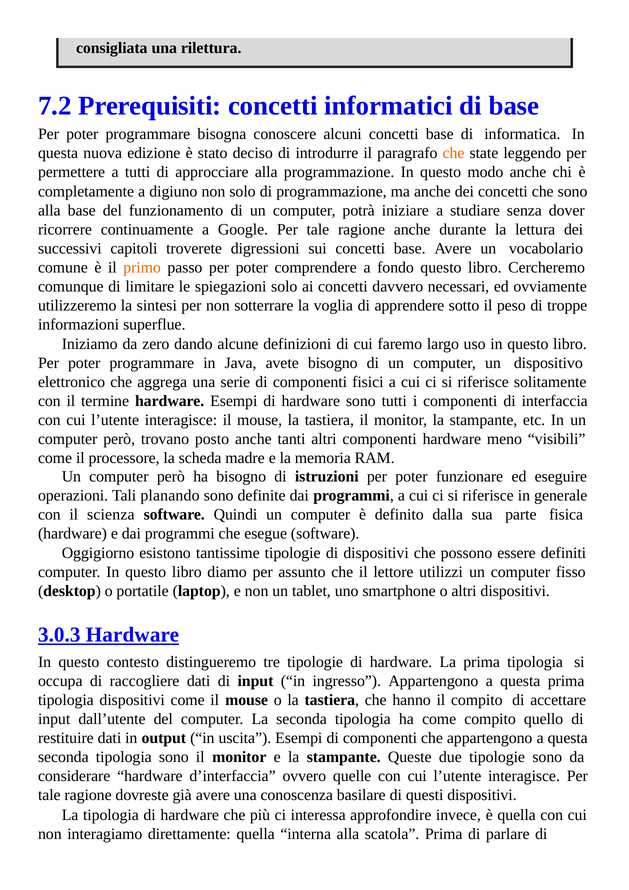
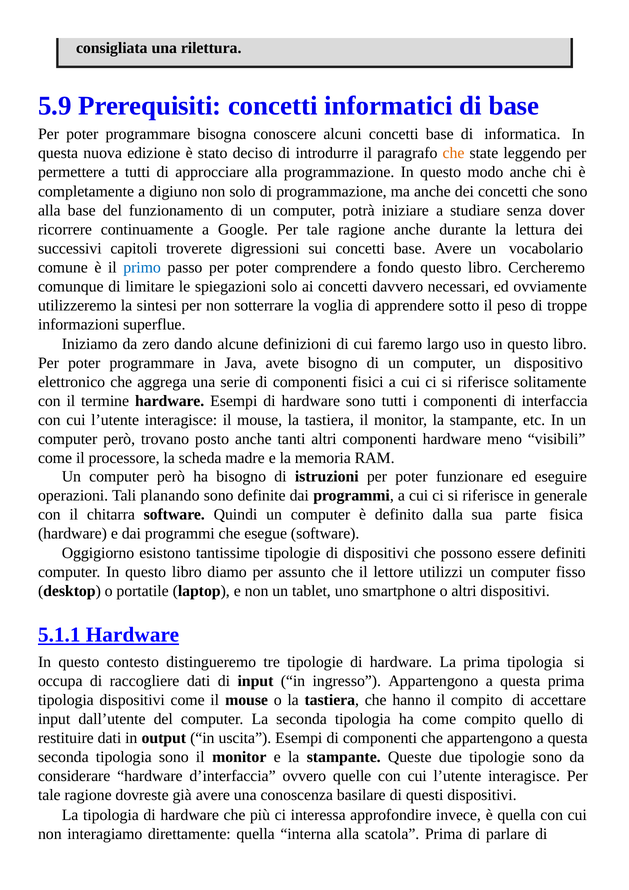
7.2: 7.2 -> 5.9
primo colour: orange -> blue
scienza: scienza -> chitarra
3.0.3: 3.0.3 -> 5.1.1
